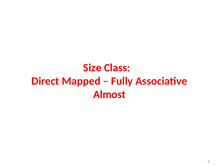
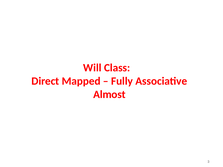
Size: Size -> Will
